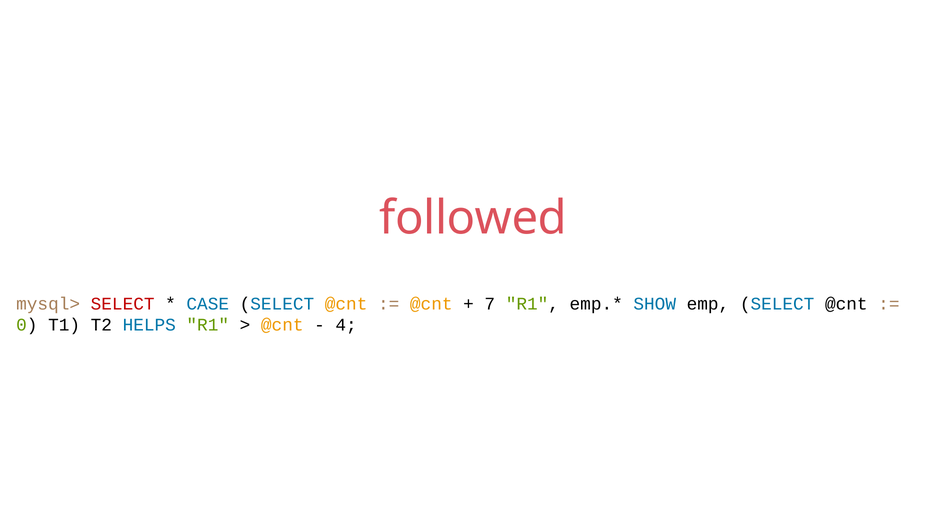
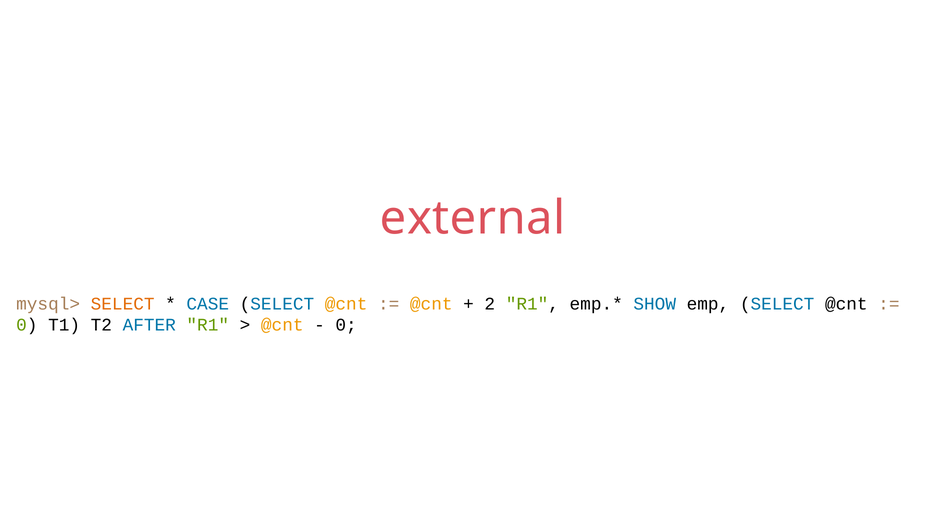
followed: followed -> external
SELECT at (123, 304) colour: red -> orange
7: 7 -> 2
HELPS: HELPS -> AFTER
4 at (346, 325): 4 -> 0
